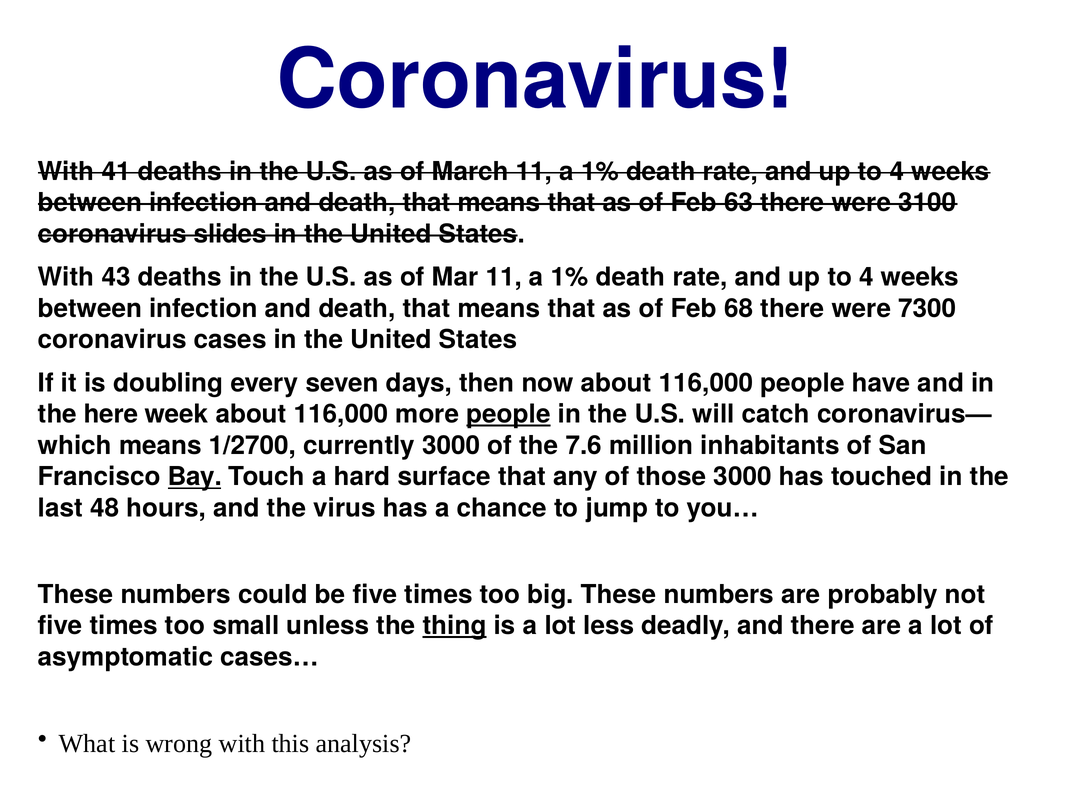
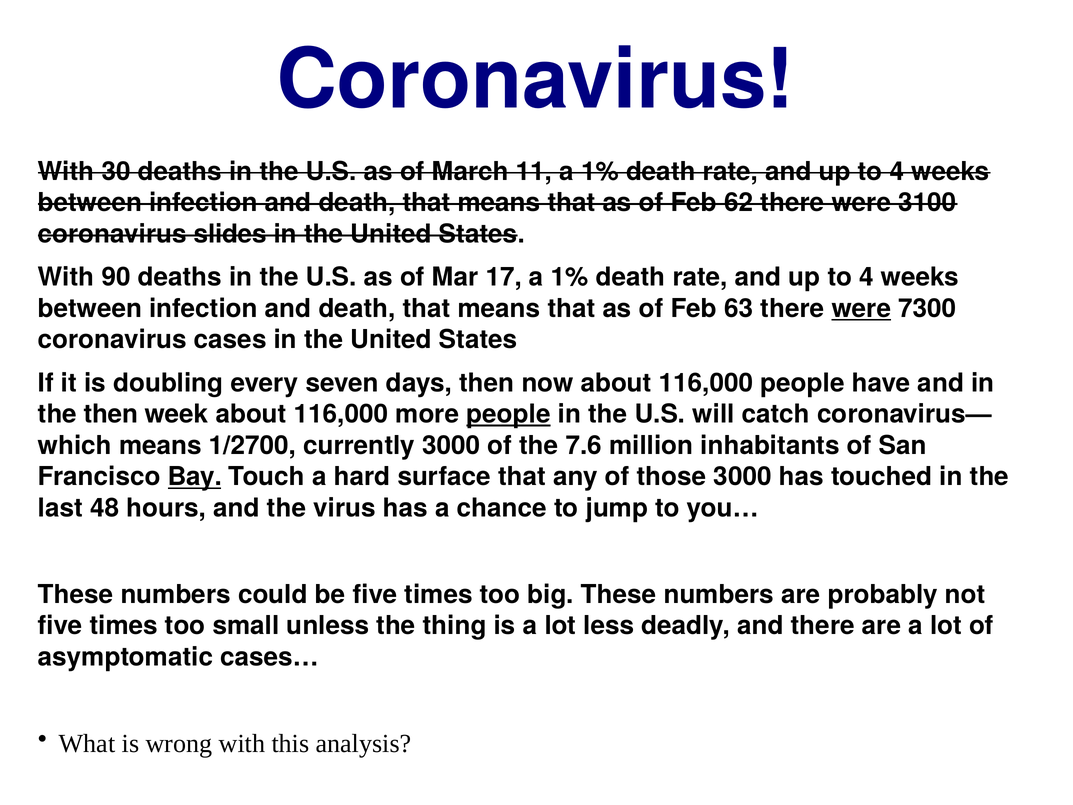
41: 41 -> 30
63: 63 -> 62
43: 43 -> 90
Mar 11: 11 -> 17
68: 68 -> 63
were at (861, 308) underline: none -> present
the here: here -> then
thing underline: present -> none
